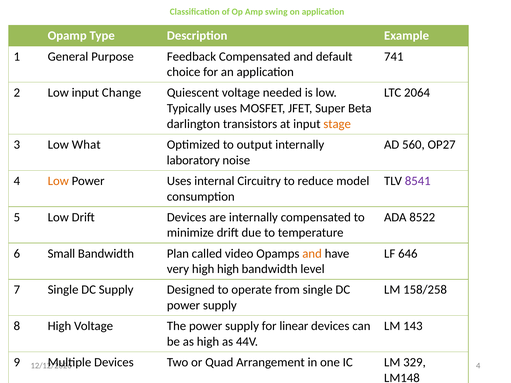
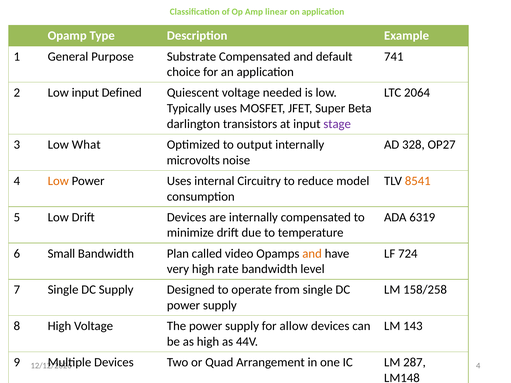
swing: swing -> linear
Feedback: Feedback -> Substrate
Change: Change -> Defined
stage colour: orange -> purple
560: 560 -> 328
laboratory: laboratory -> microvolts
8541 colour: purple -> orange
8522: 8522 -> 6319
646: 646 -> 724
high high: high -> rate
linear: linear -> allow
329: 329 -> 287
